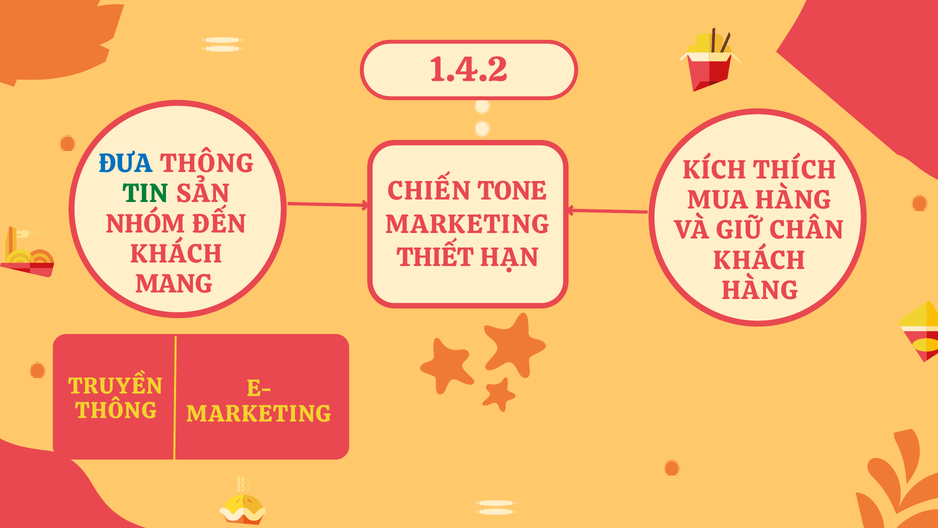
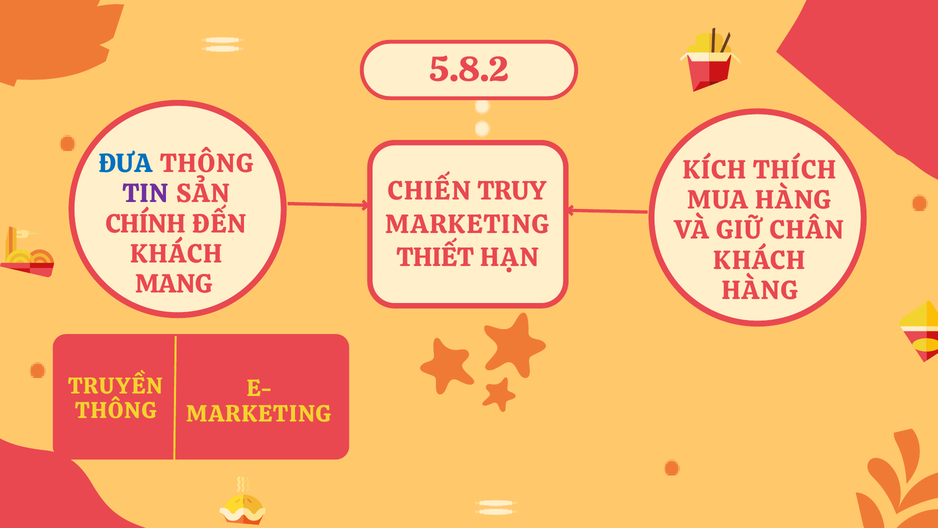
1.4.2: 1.4.2 -> 5.8.2
TONE: TONE -> TRUY
TIN colour: green -> purple
NHÓM: NHÓM -> CHÍNH
